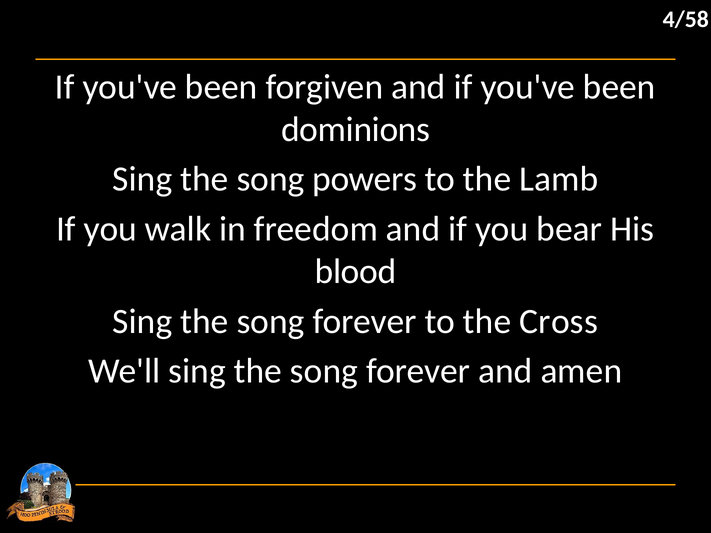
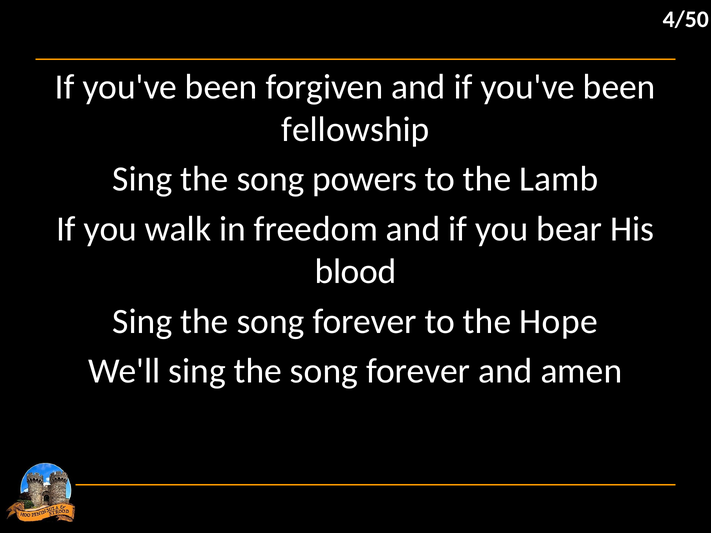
4/58: 4/58 -> 4/50
dominions: dominions -> fellowship
Cross: Cross -> Hope
